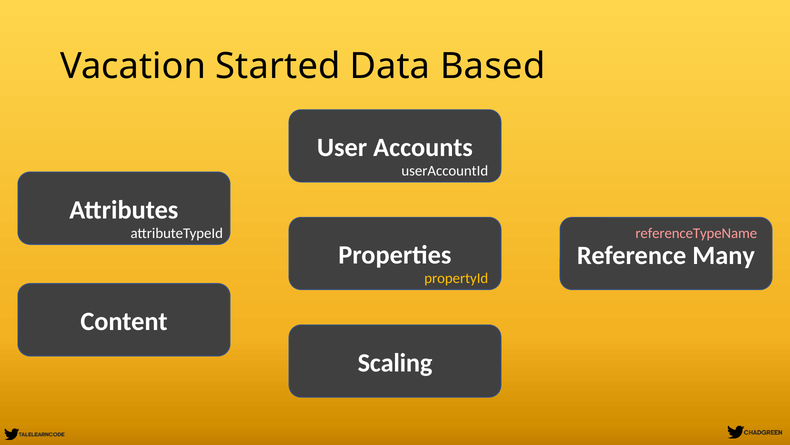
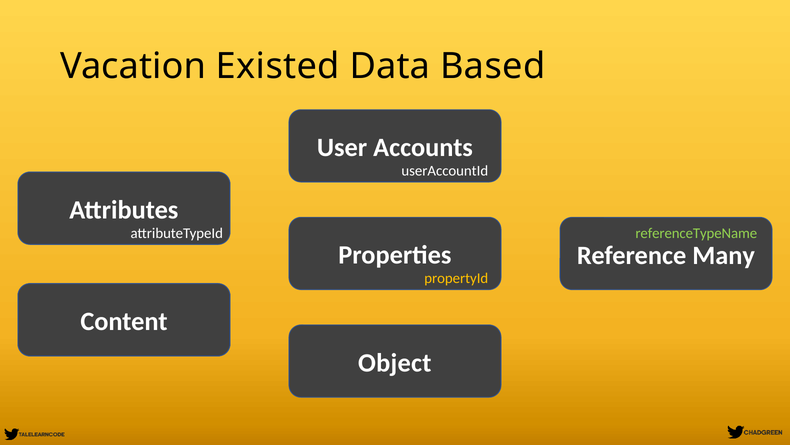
Started: Started -> Existed
referenceTypeName colour: pink -> light green
Scaling: Scaling -> Object
